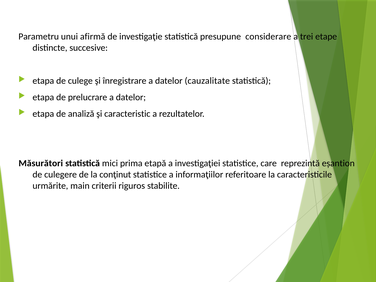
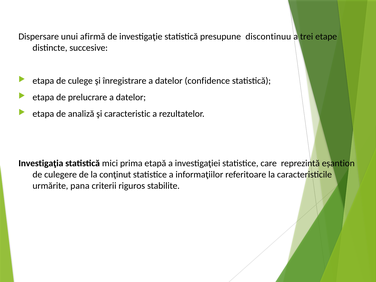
Parametru: Parametru -> Dispersare
considerare: considerare -> discontinuu
cauzalitate: cauzalitate -> confidence
Măsurători: Măsurători -> Investigaţia
main: main -> pana
